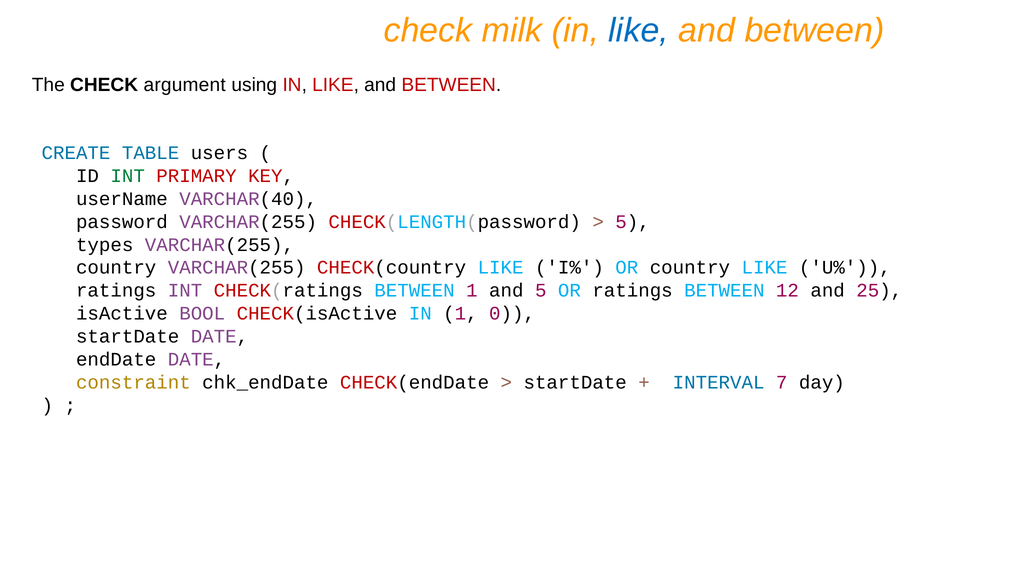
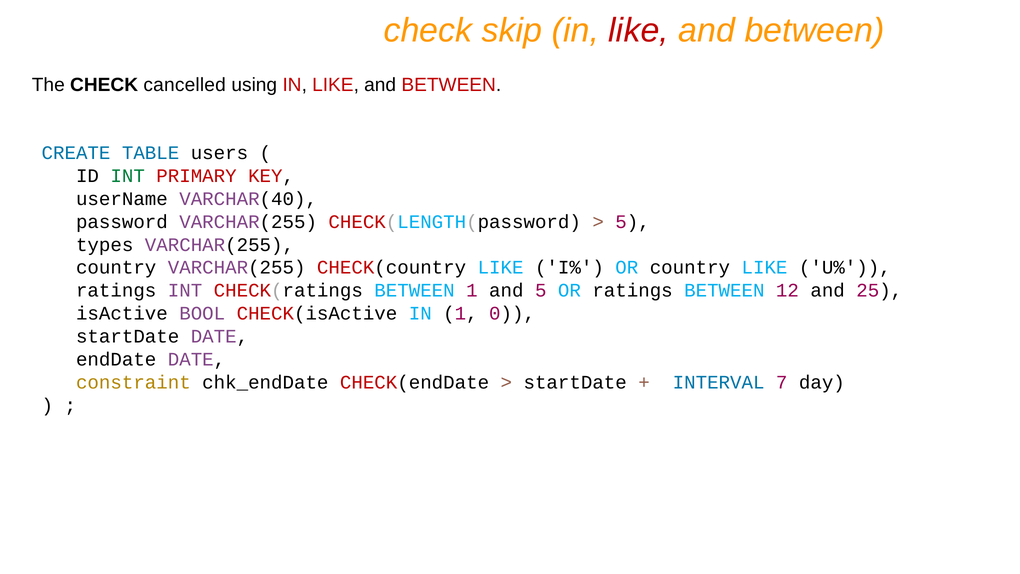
milk: milk -> skip
like at (639, 30) colour: blue -> red
argument: argument -> cancelled
